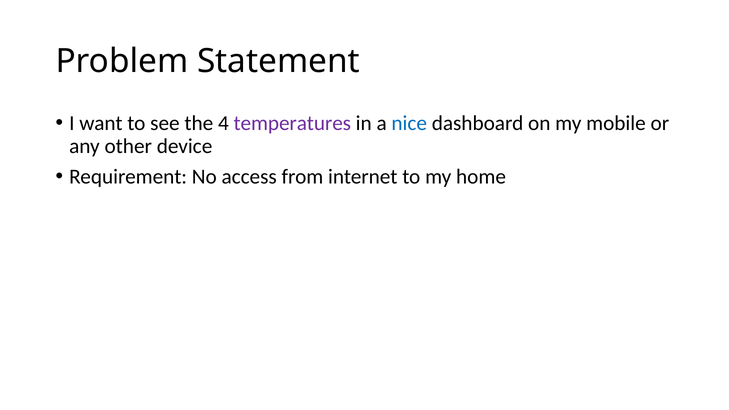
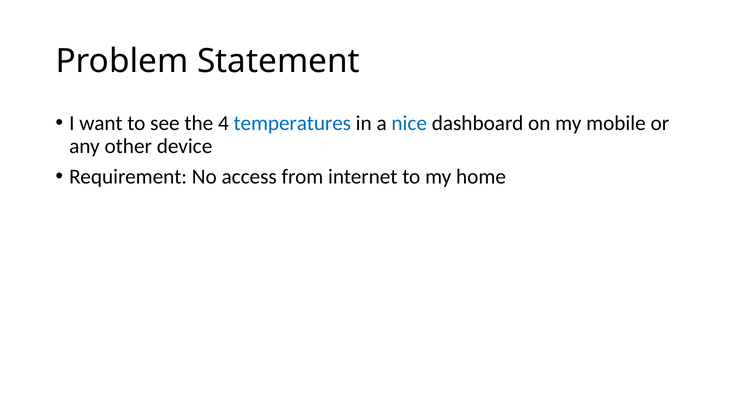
temperatures colour: purple -> blue
